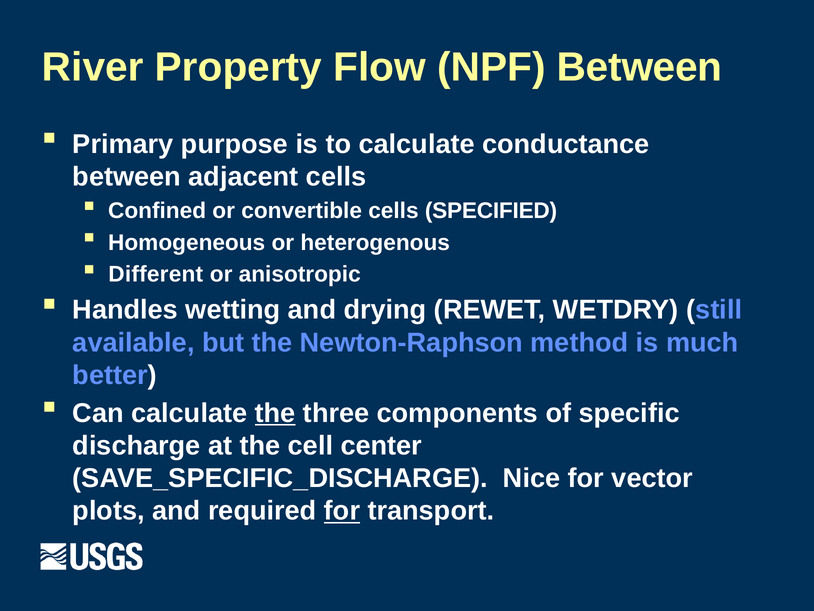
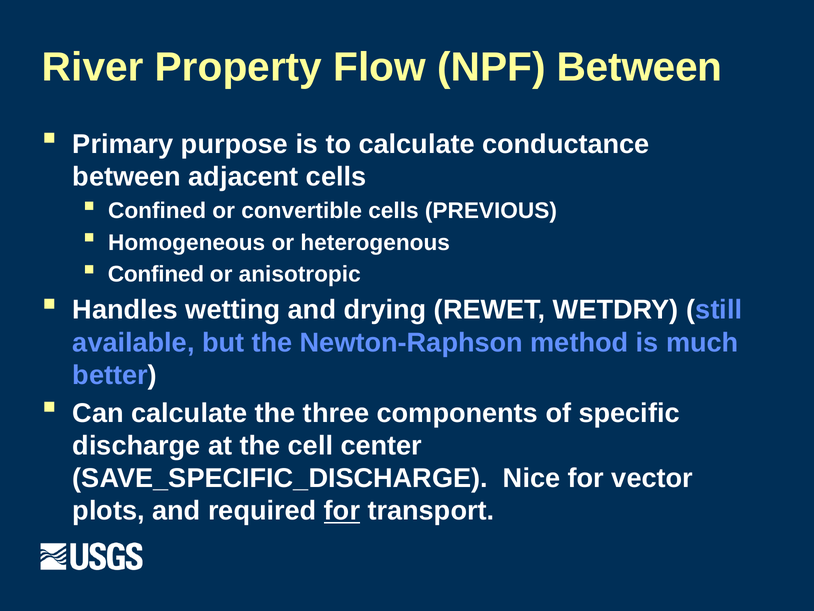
SPECIFIED: SPECIFIED -> PREVIOUS
Different at (156, 274): Different -> Confined
the at (275, 413) underline: present -> none
